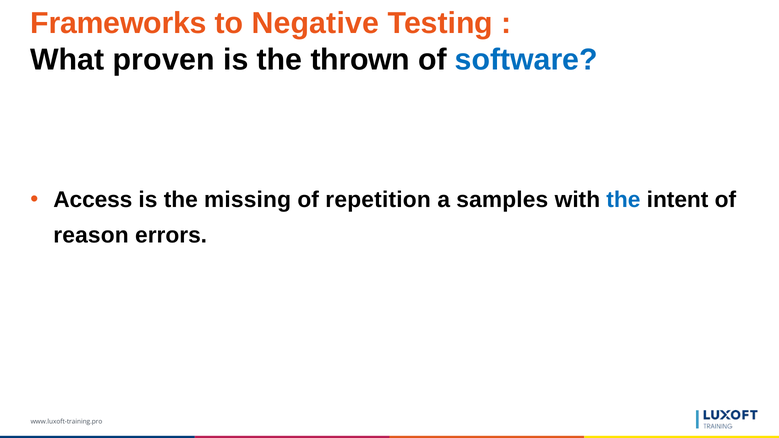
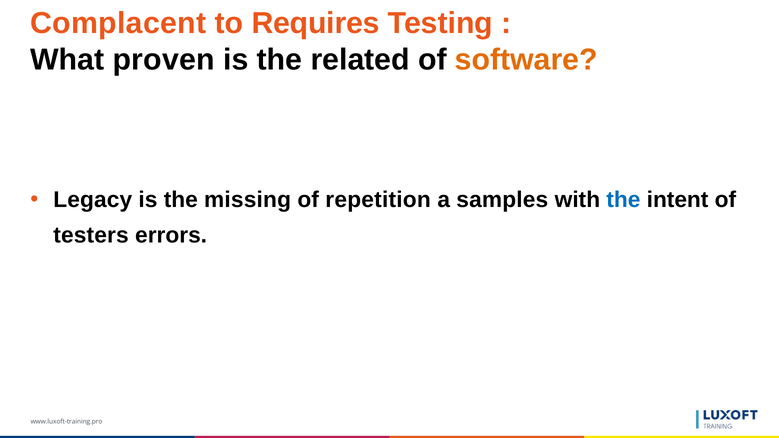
Frameworks: Frameworks -> Complacent
Negative: Negative -> Requires
thrown: thrown -> related
software colour: blue -> orange
Access: Access -> Legacy
reason: reason -> testers
